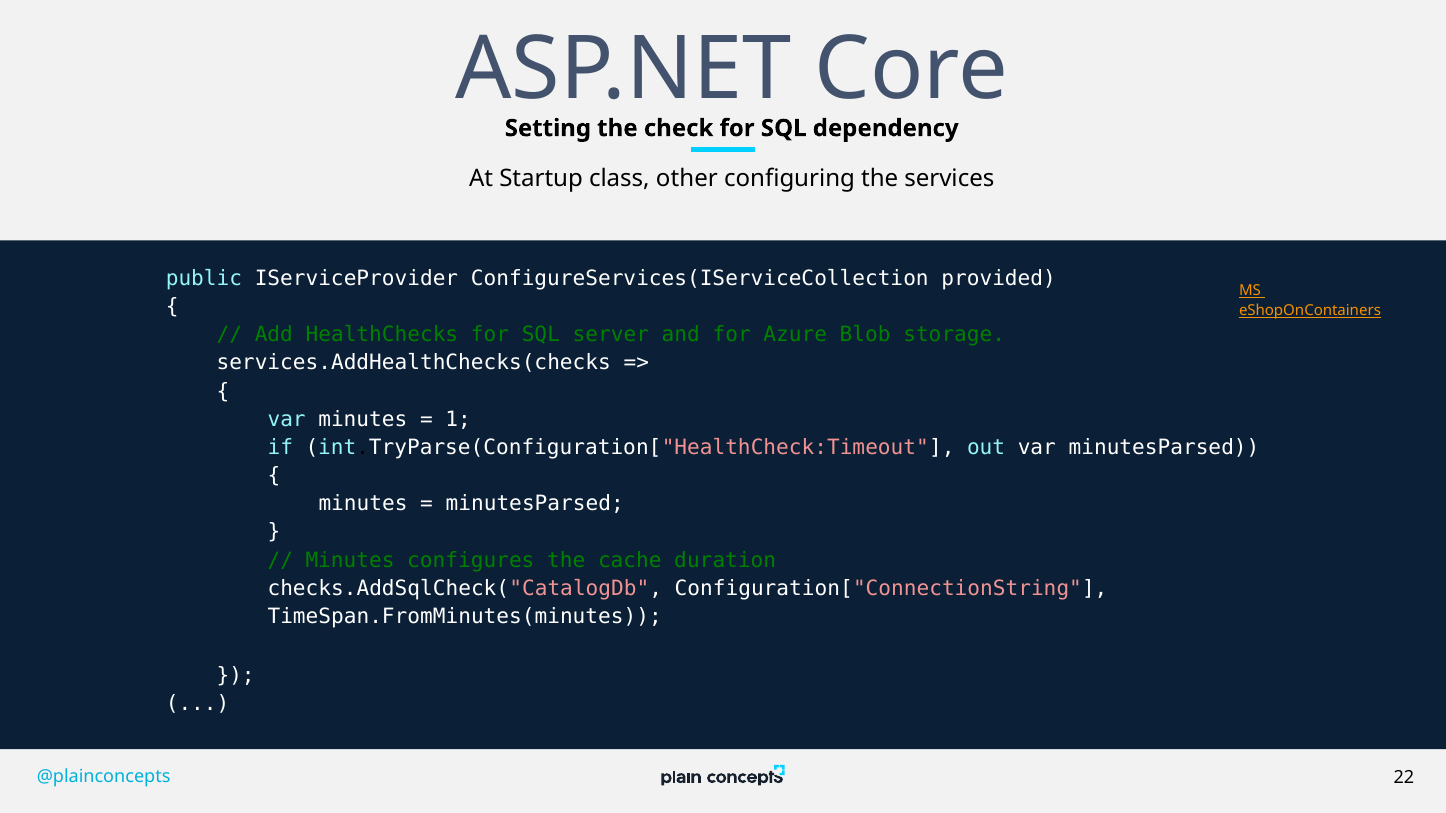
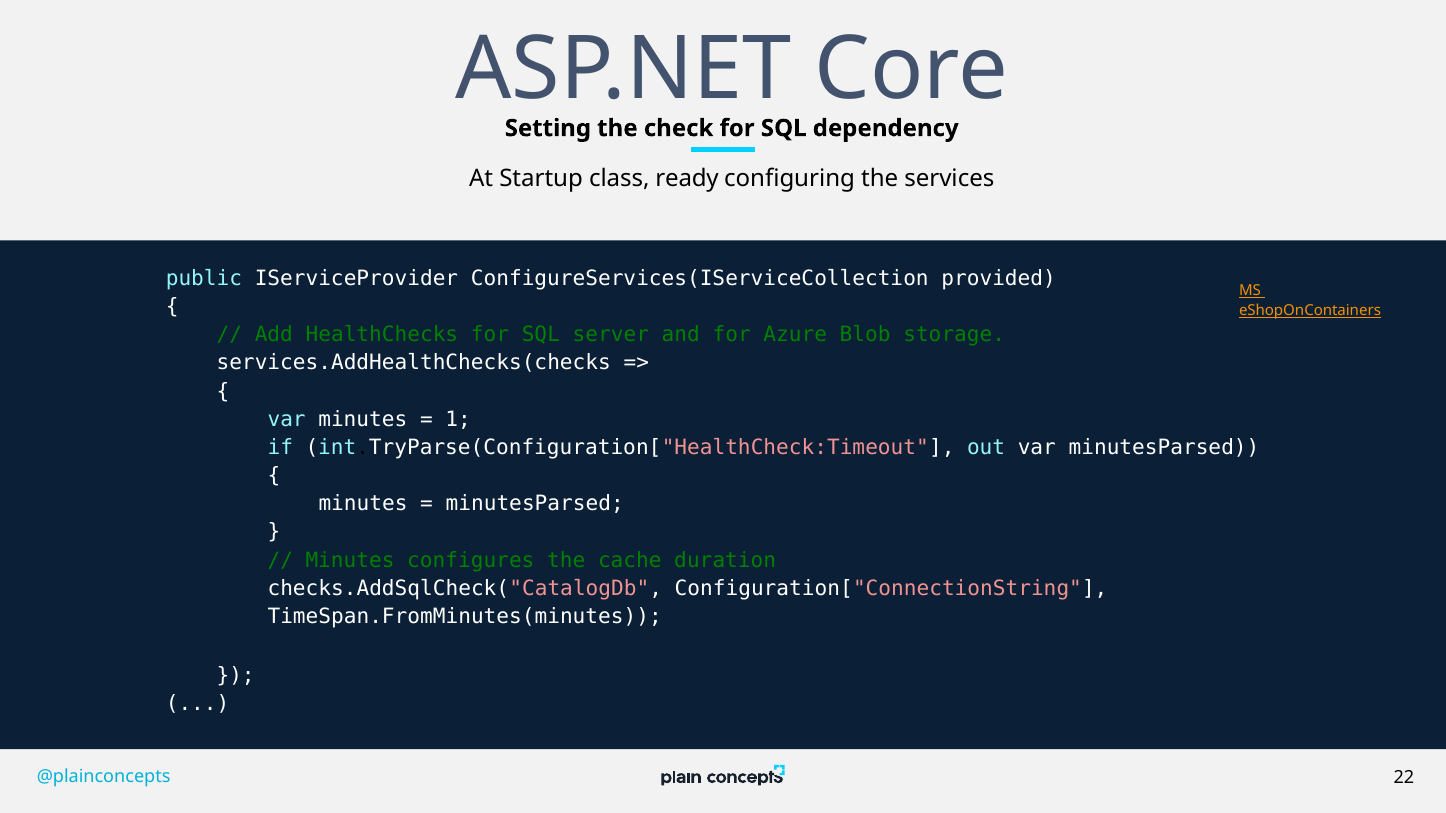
other: other -> ready
